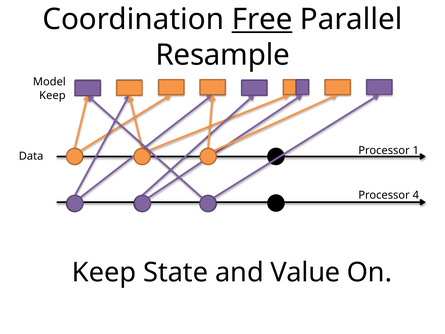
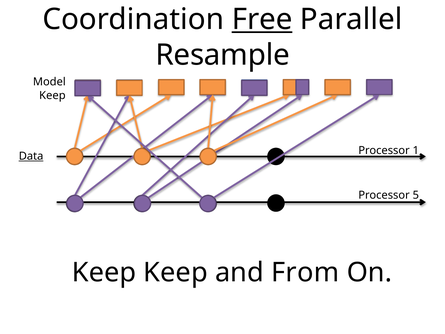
Data underline: none -> present
4: 4 -> 5
Keep State: State -> Keep
Value: Value -> From
